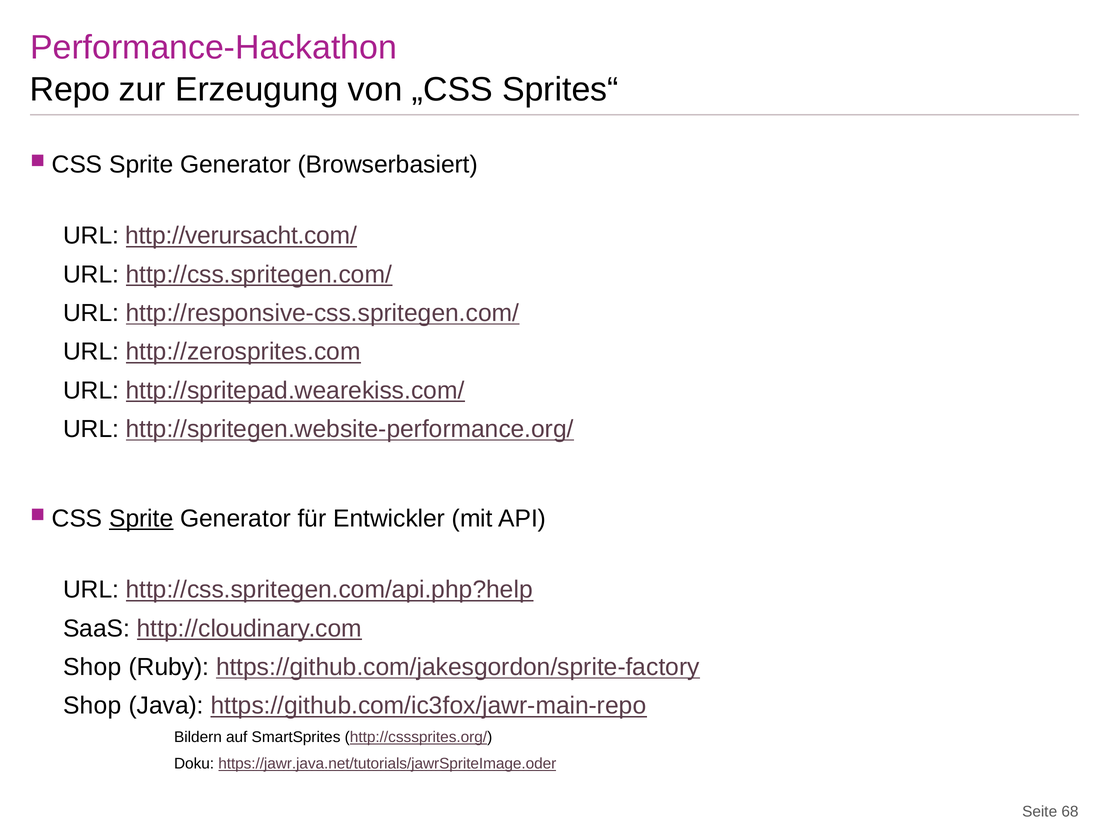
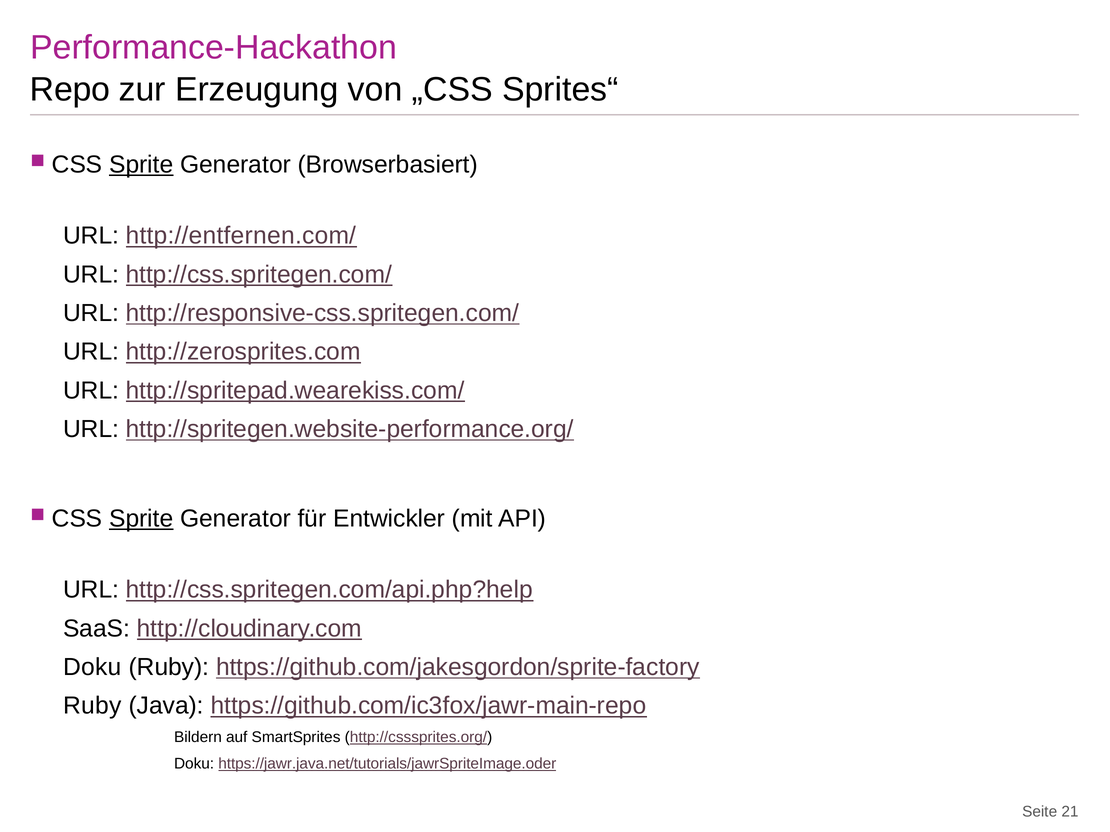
Sprite at (141, 165) underline: none -> present
http://verursacht.com/: http://verursacht.com/ -> http://entfernen.com/
Shop at (92, 668): Shop -> Doku
Shop at (92, 706): Shop -> Ruby
68: 68 -> 21
